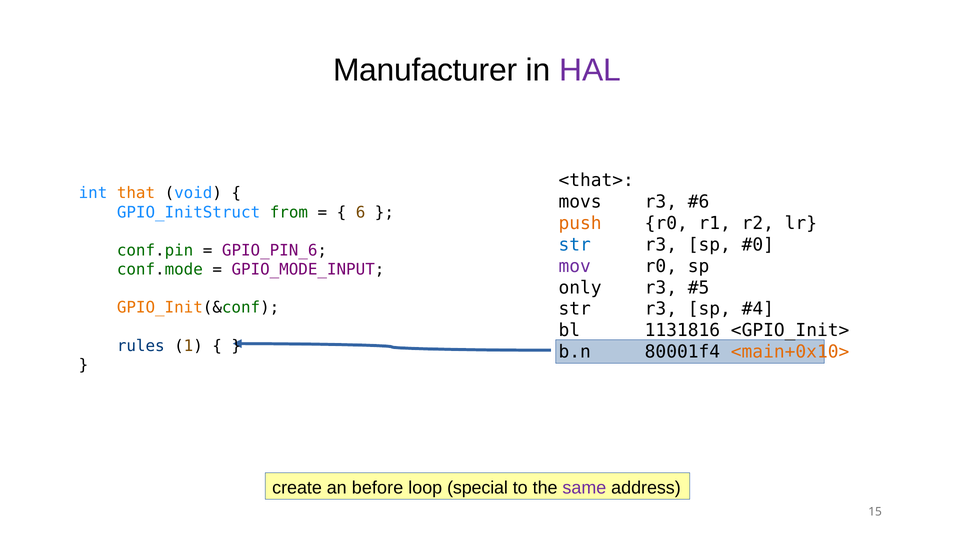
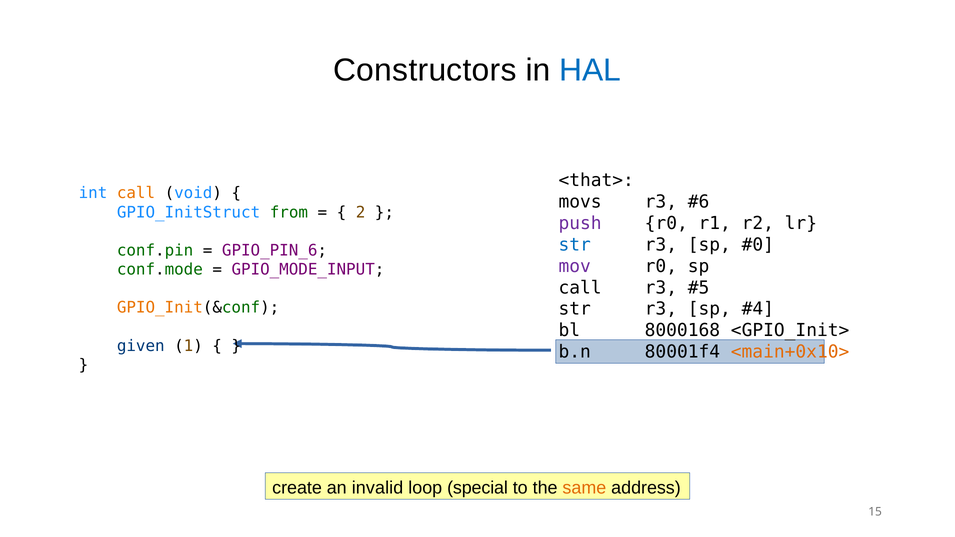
Manufacturer: Manufacturer -> Constructors
HAL colour: purple -> blue
int that: that -> call
6: 6 -> 2
push colour: orange -> purple
only at (580, 288): only -> call
1131816: 1131816 -> 8000168
rules: rules -> given
before: before -> invalid
same colour: purple -> orange
